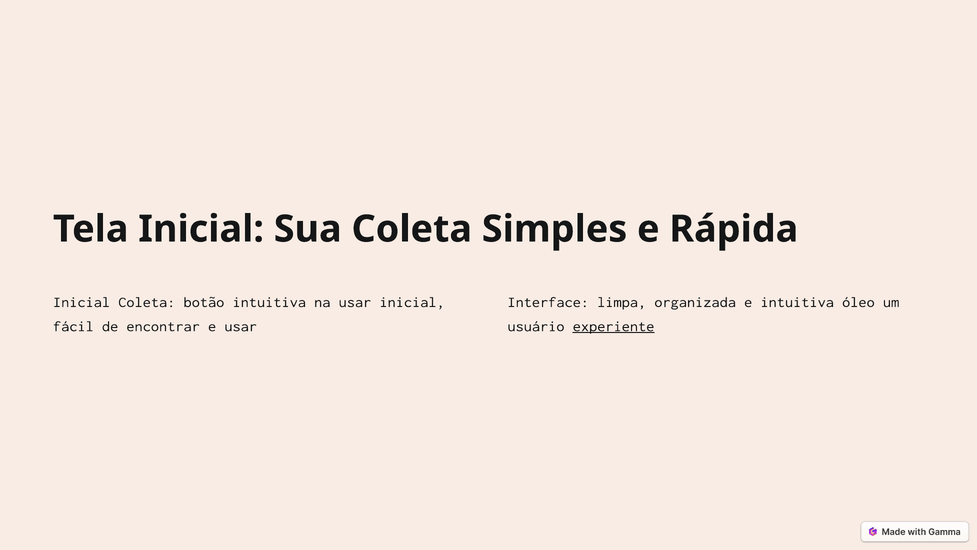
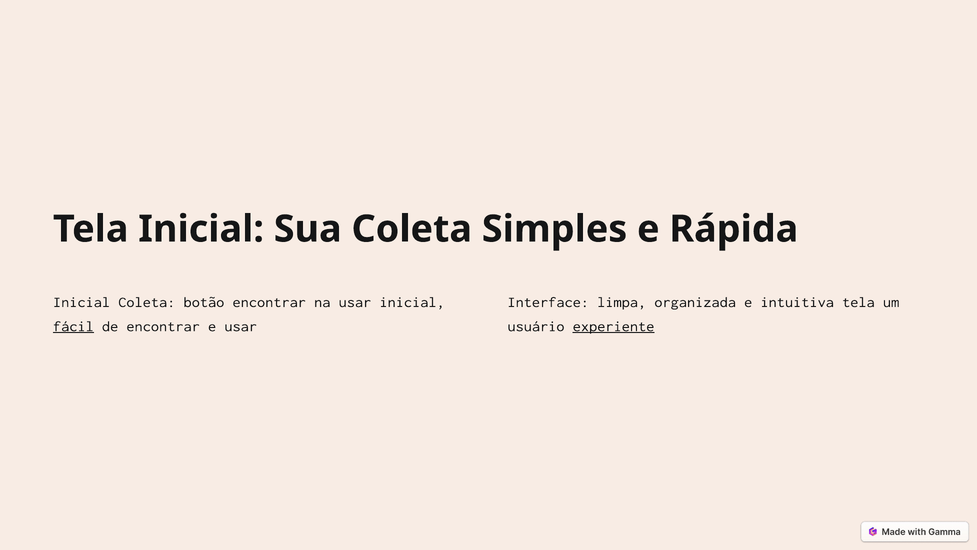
botão intuitiva: intuitiva -> encontrar
intuitiva óleo: óleo -> tela
fácil underline: none -> present
